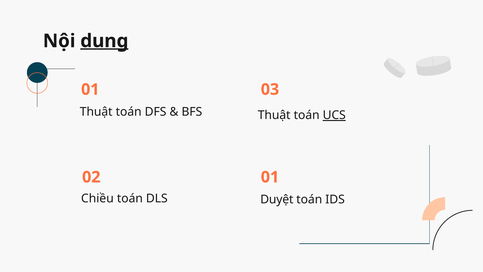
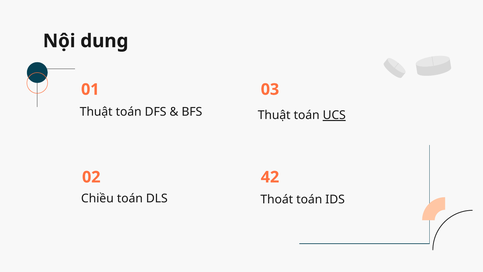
dung underline: present -> none
02 01: 01 -> 42
Duyệt: Duyệt -> Thoát
